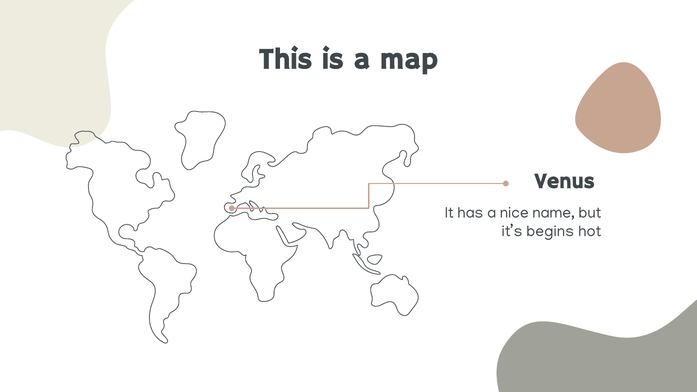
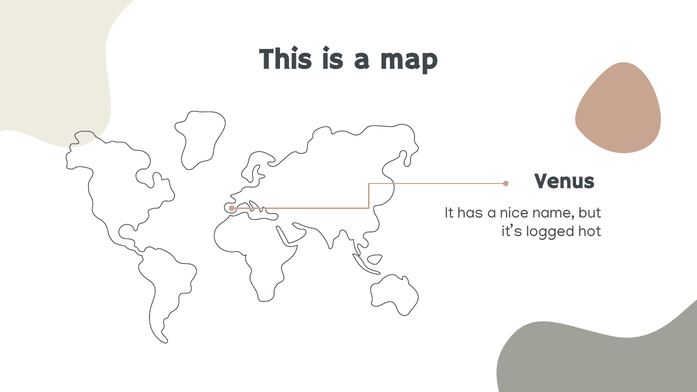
begins: begins -> logged
